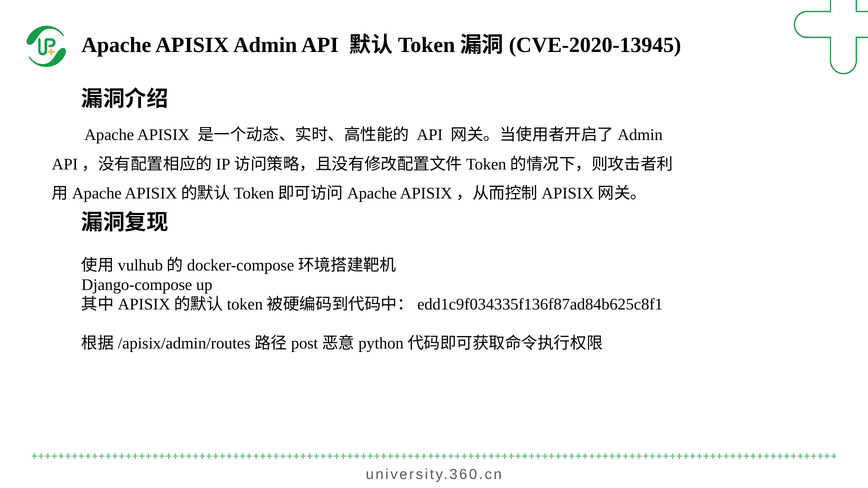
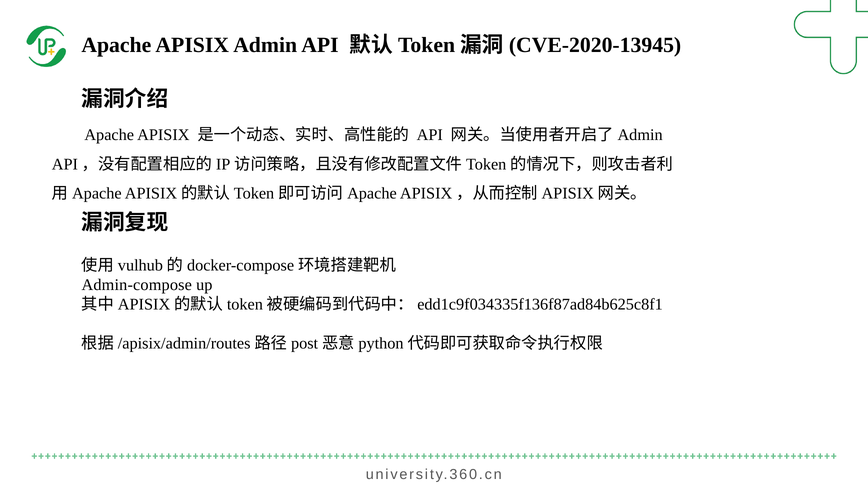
Django-compose: Django-compose -> Admin-compose
